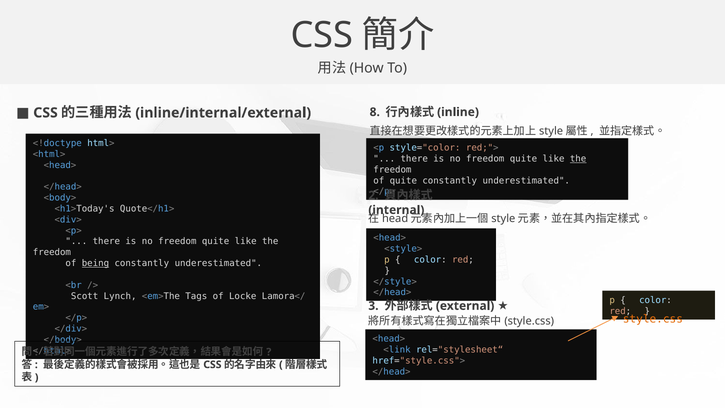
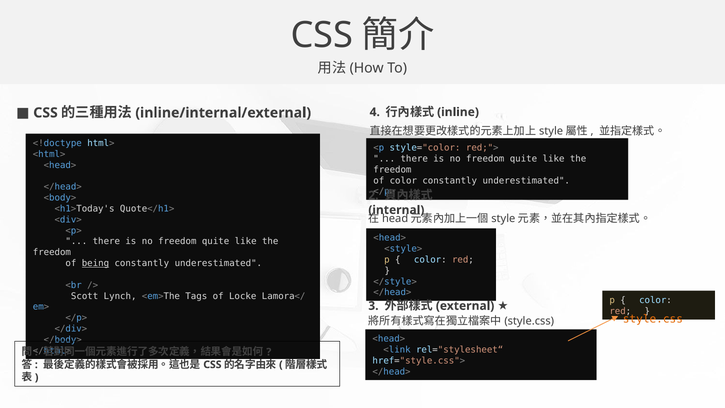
8: 8 -> 4
the at (578, 159) underline: present -> none
of quite: quite -> color
